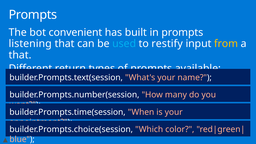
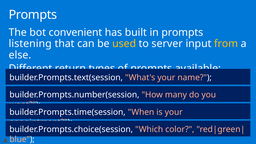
used colour: light blue -> yellow
restify: restify -> server
that at (20, 55): that -> else
